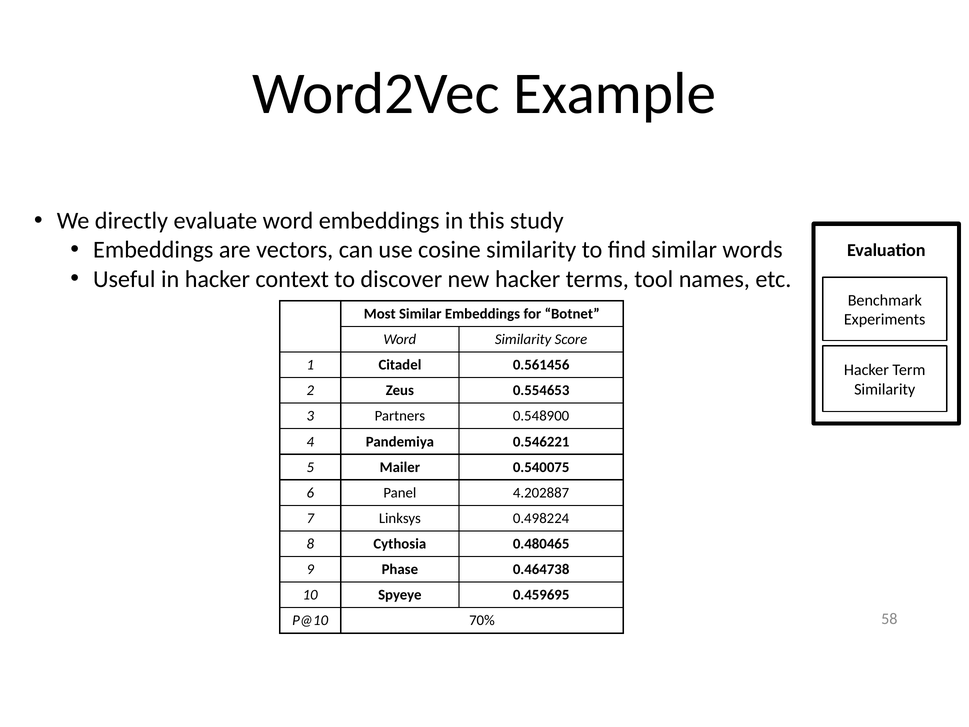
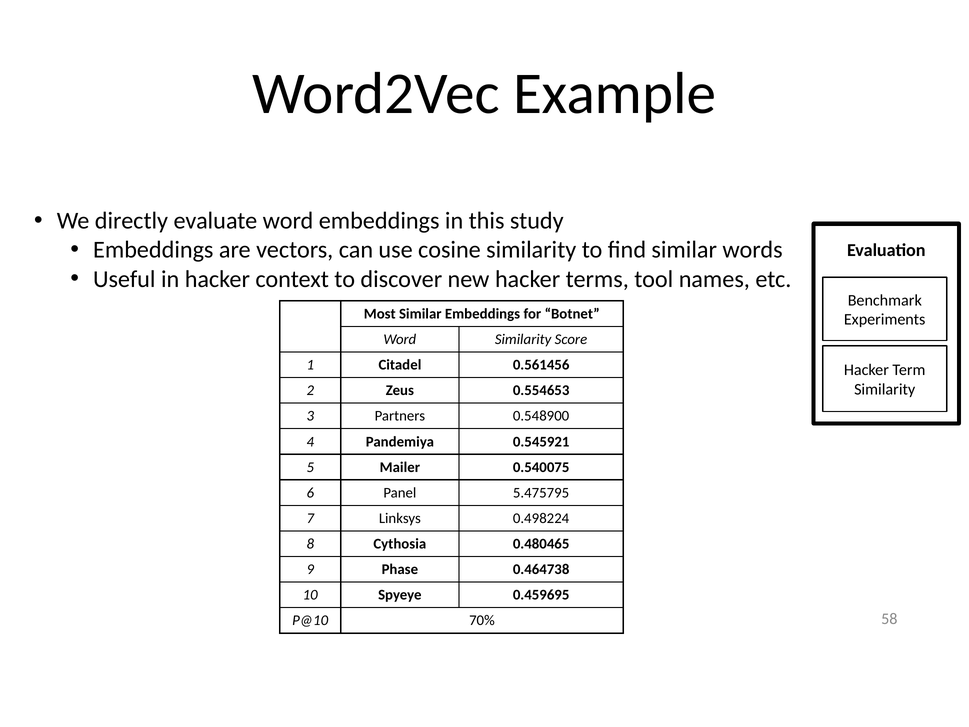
0.546221: 0.546221 -> 0.545921
4.202887: 4.202887 -> 5.475795
